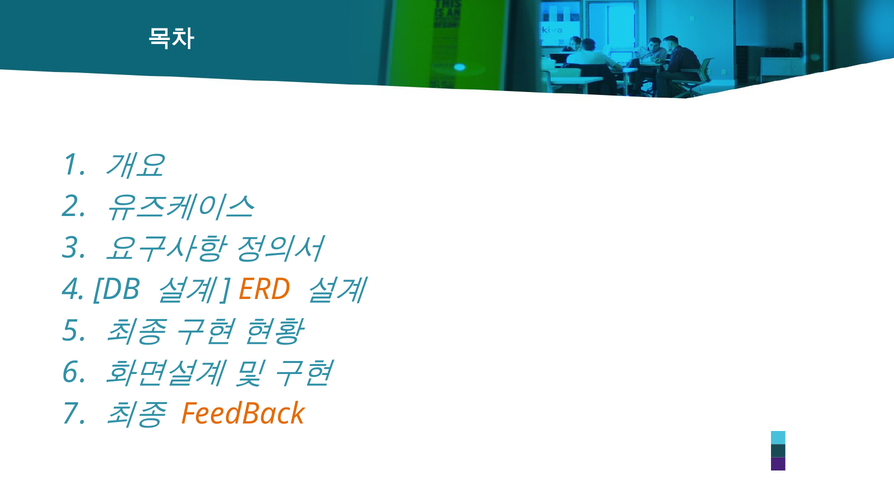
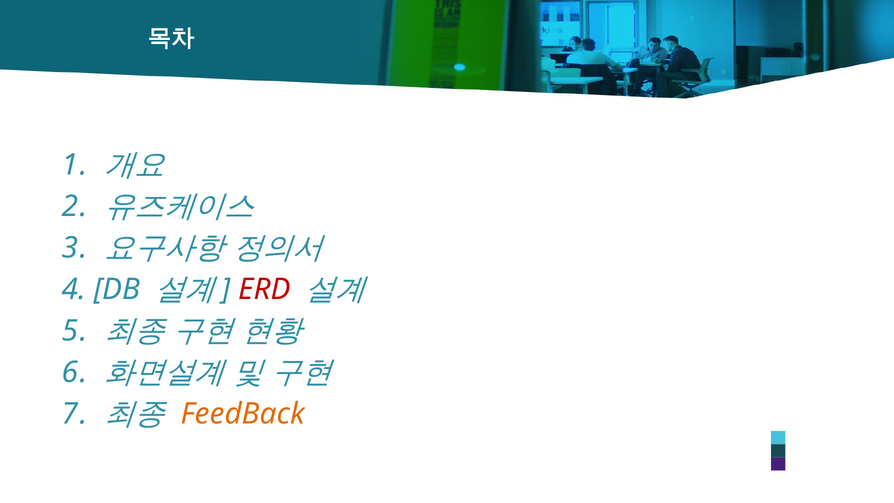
ERD colour: orange -> red
